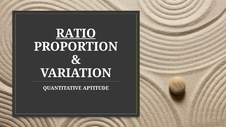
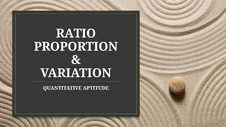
RATIO underline: present -> none
